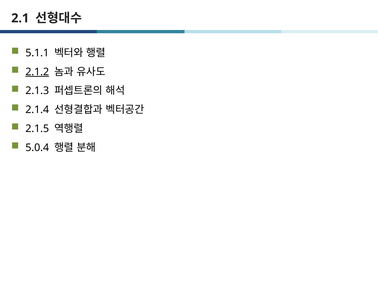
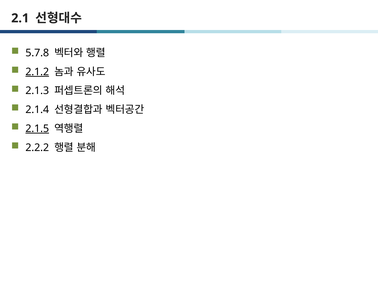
5.1.1: 5.1.1 -> 5.7.8
2.1.5 underline: none -> present
5.0.4: 5.0.4 -> 2.2.2
